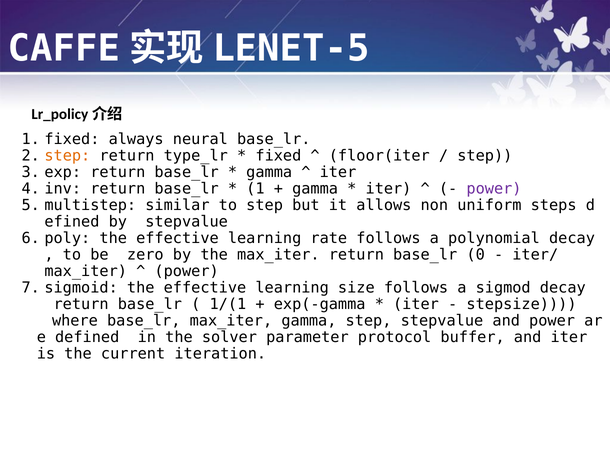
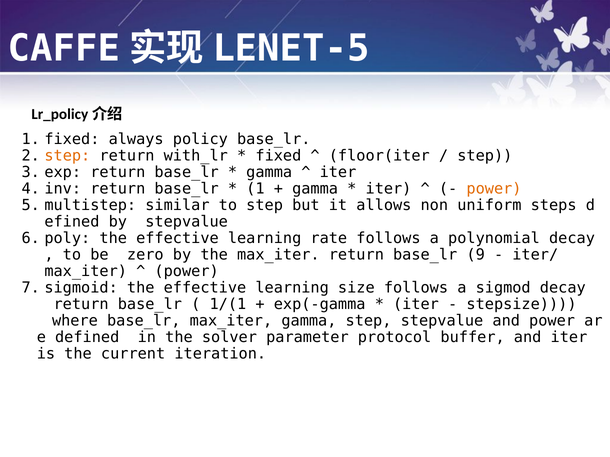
neural: neural -> policy
type_lr: type_lr -> with_lr
power at (494, 189) colour: purple -> orange
0: 0 -> 9
